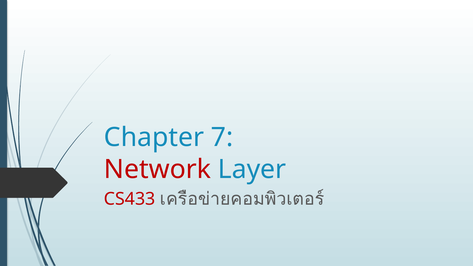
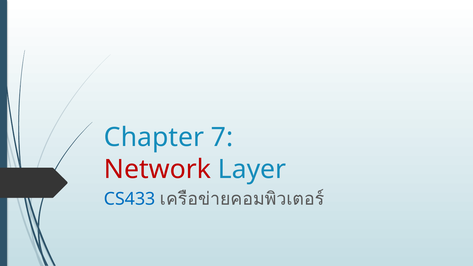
CS433 colour: red -> blue
